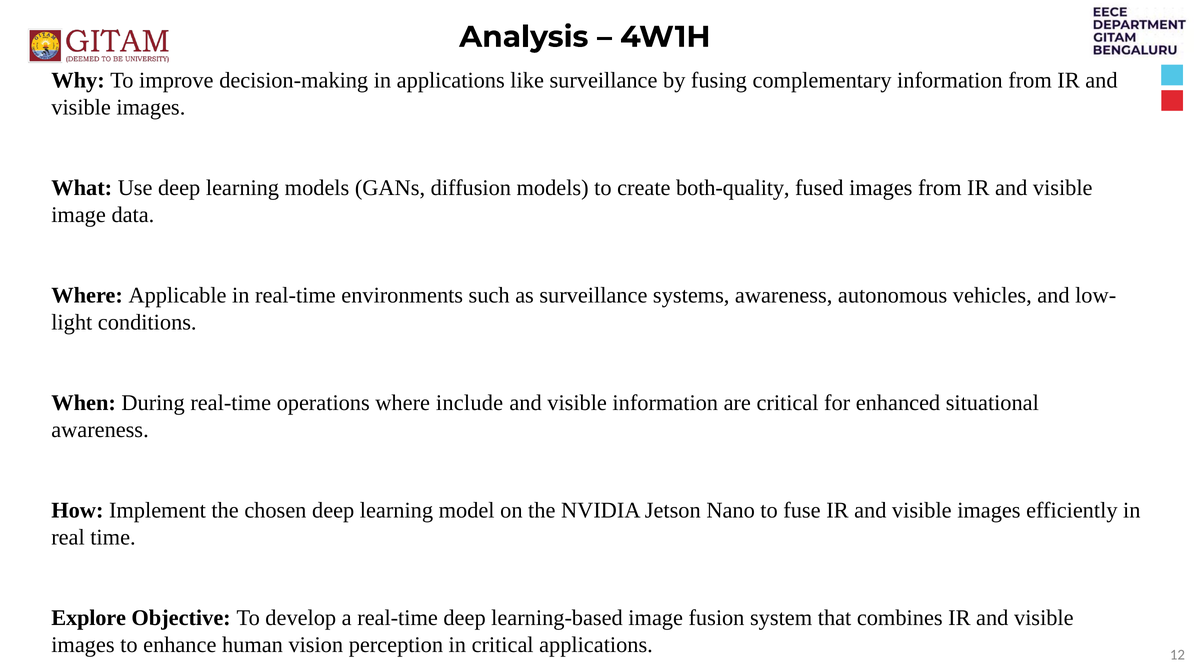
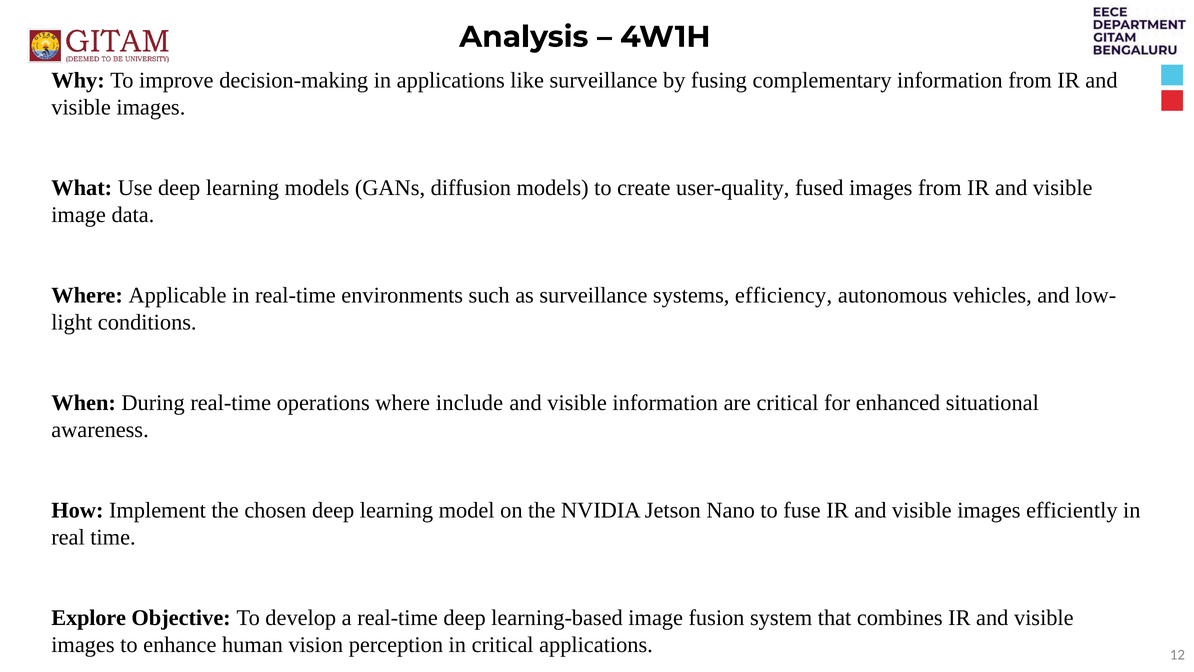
both-quality: both-quality -> user-quality
systems awareness: awareness -> efficiency
